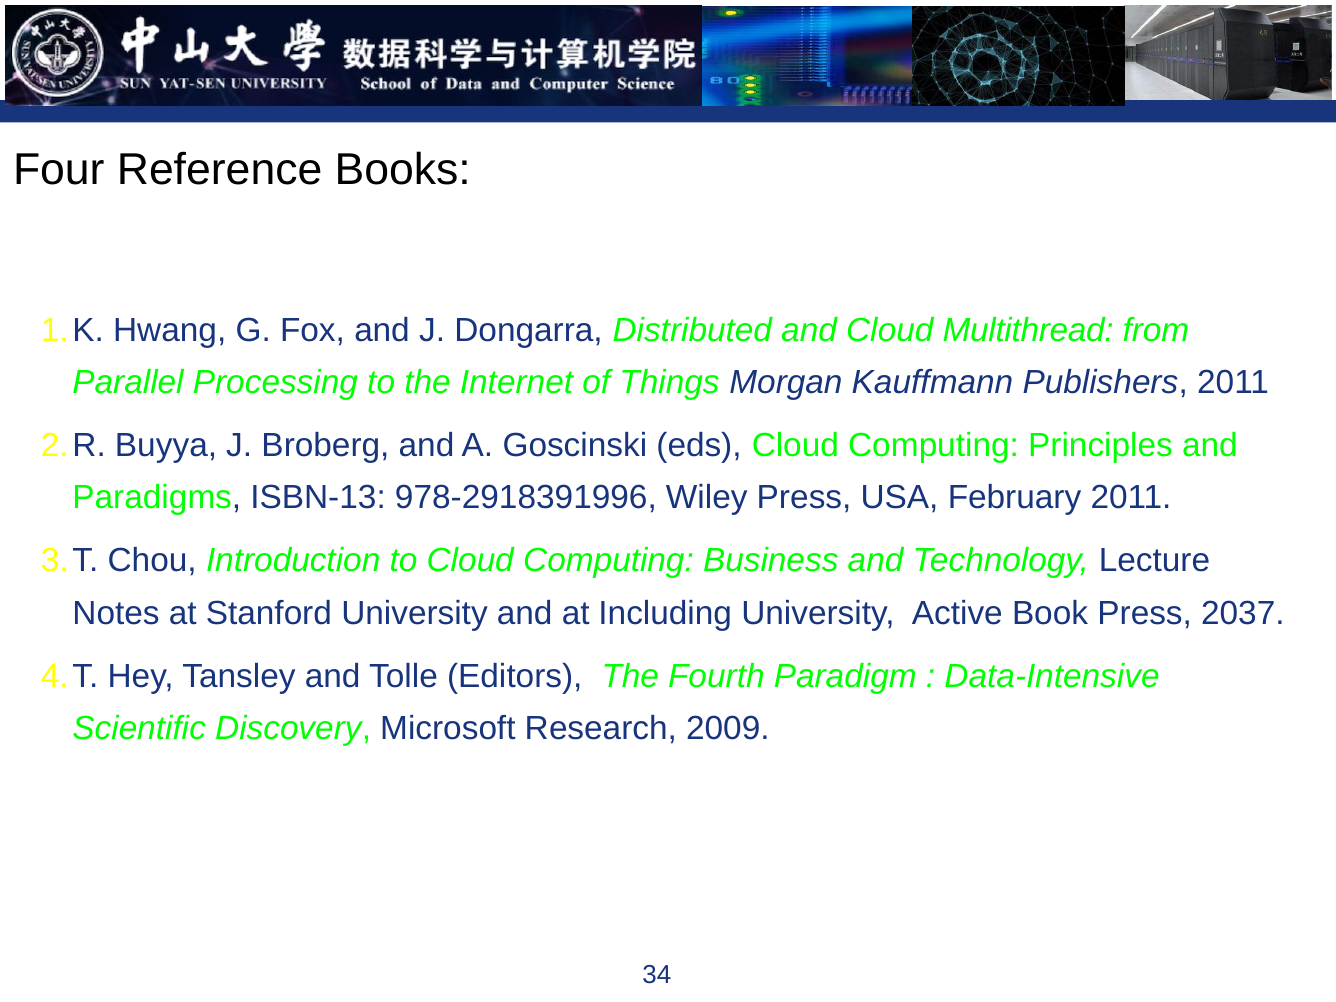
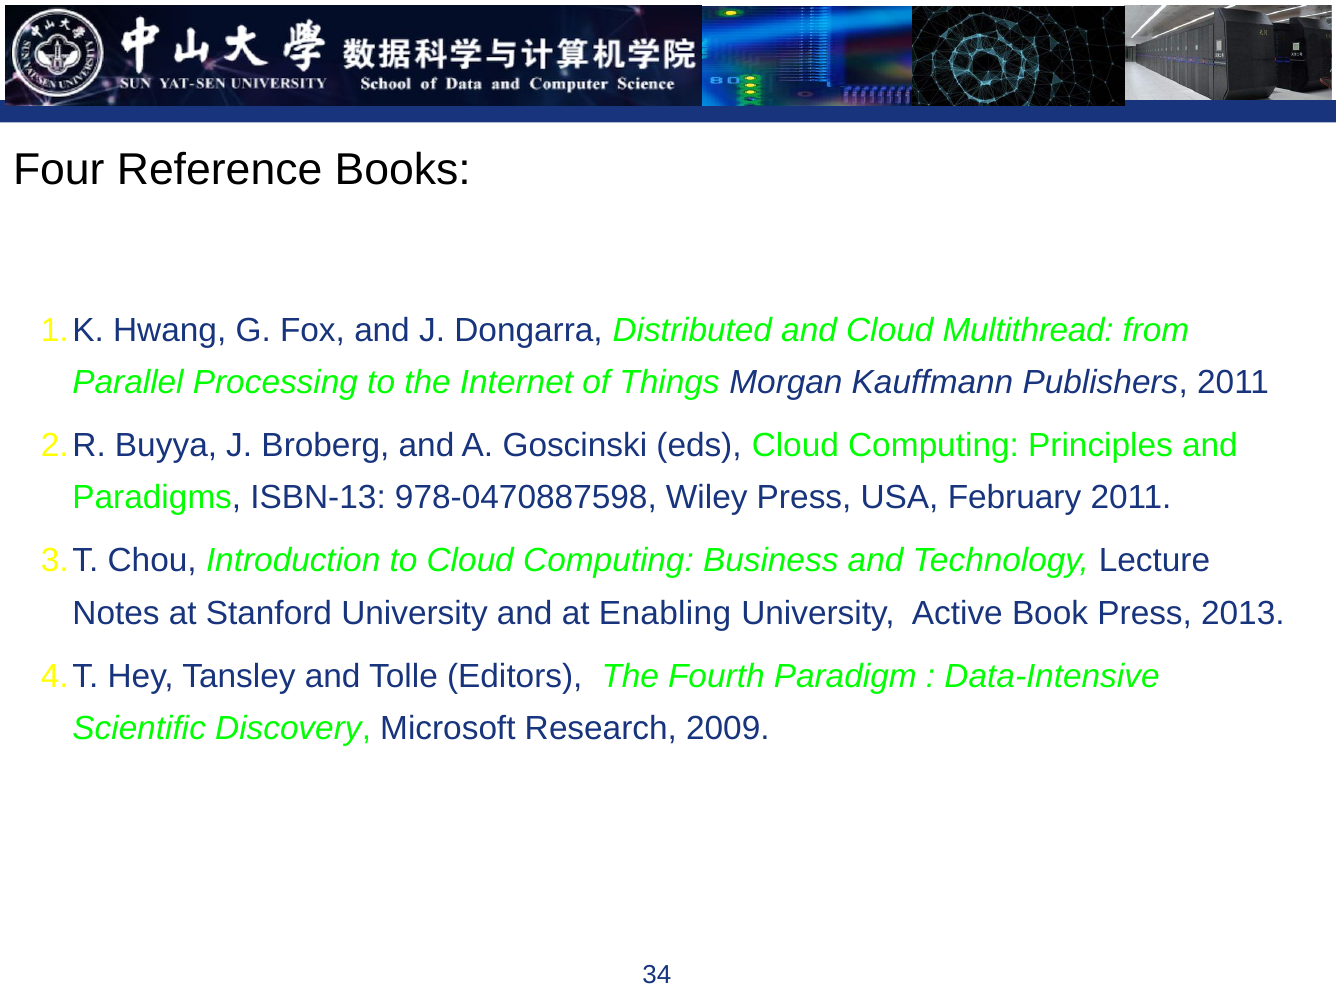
978-2918391996: 978-2918391996 -> 978-0470887598
Including: Including -> Enabling
2037: 2037 -> 2013
